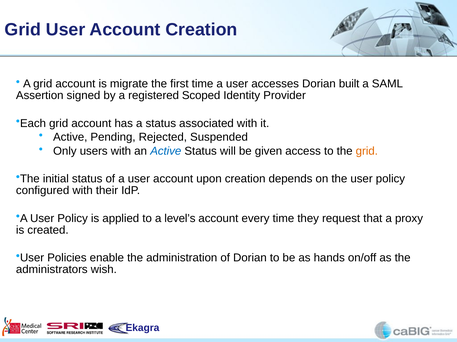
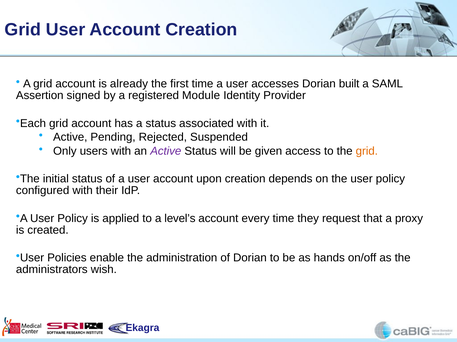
migrate: migrate -> already
Scoped: Scoped -> Module
Active at (166, 151) colour: blue -> purple
